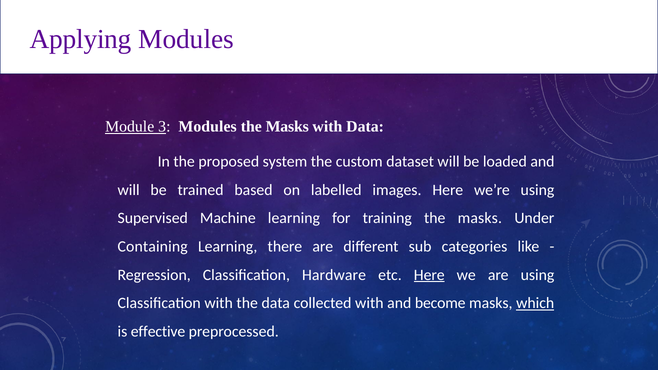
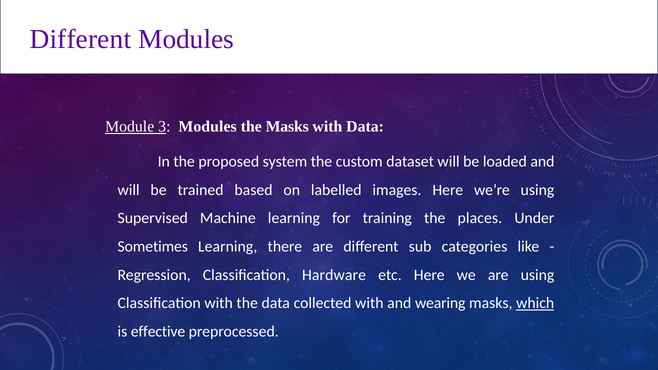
Applying at (81, 39): Applying -> Different
training the masks: masks -> places
Containing: Containing -> Sometimes
Here at (429, 275) underline: present -> none
become: become -> wearing
